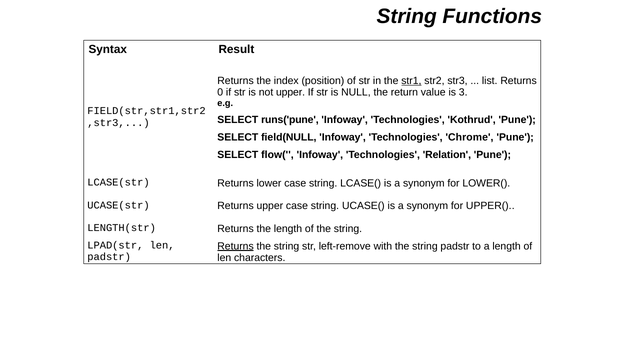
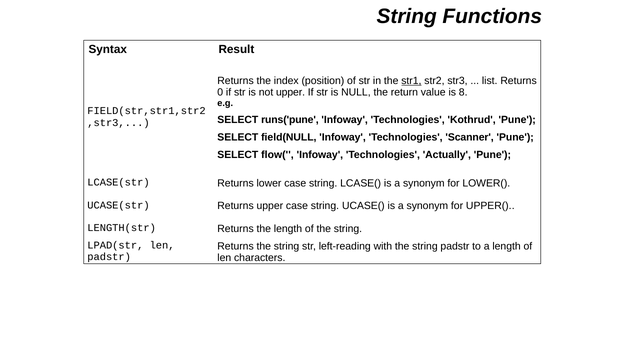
3: 3 -> 8
Chrome: Chrome -> Scanner
Relation: Relation -> Actually
Returns at (236, 246) underline: present -> none
left-remove: left-remove -> left-reading
